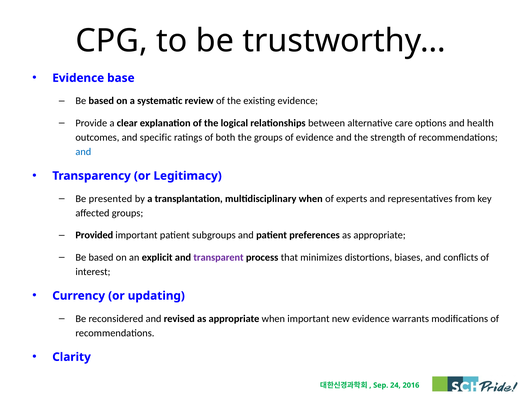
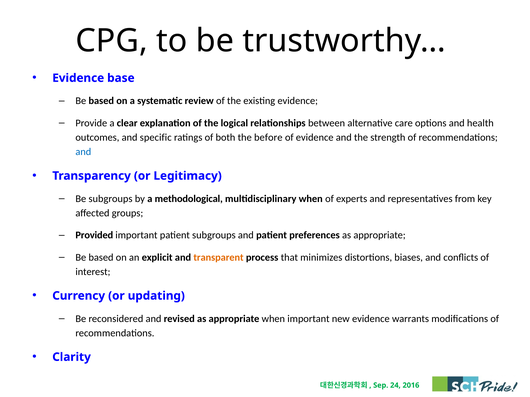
the groups: groups -> before
Be presented: presented -> subgroups
transplantation: transplantation -> methodological
transparent colour: purple -> orange
